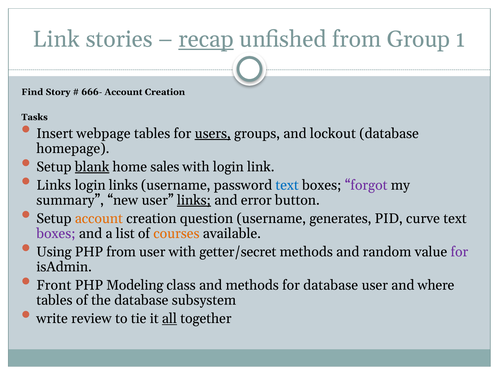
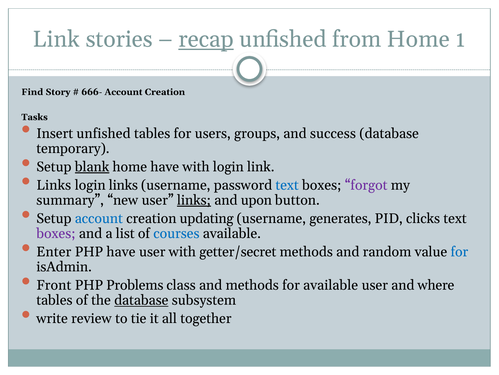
from Group: Group -> Home
Insert webpage: webpage -> unfished
users underline: present -> none
lockout: lockout -> success
homepage: homepage -> temporary
home sales: sales -> have
error: error -> upon
account at (99, 218) colour: orange -> blue
question: question -> updating
curve: curve -> clicks
courses colour: orange -> blue
Using: Using -> Enter
PHP from: from -> have
for at (459, 251) colour: purple -> blue
Modeling: Modeling -> Problems
for database: database -> available
database at (141, 300) underline: none -> present
all underline: present -> none
